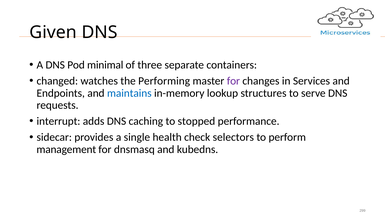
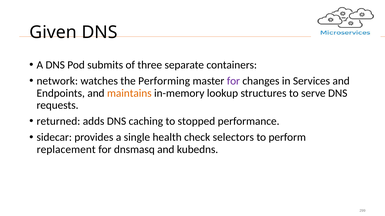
minimal: minimal -> submits
changed: changed -> network
maintains colour: blue -> orange
interrupt: interrupt -> returned
management: management -> replacement
